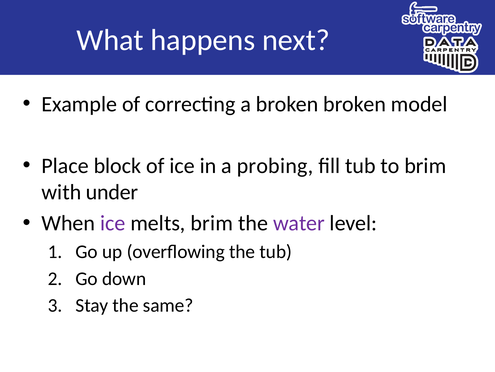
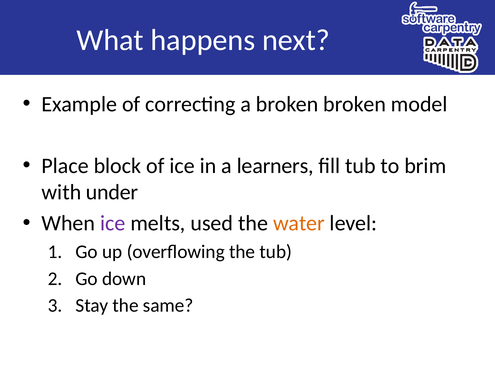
probing: probing -> learners
melts brim: brim -> used
water colour: purple -> orange
